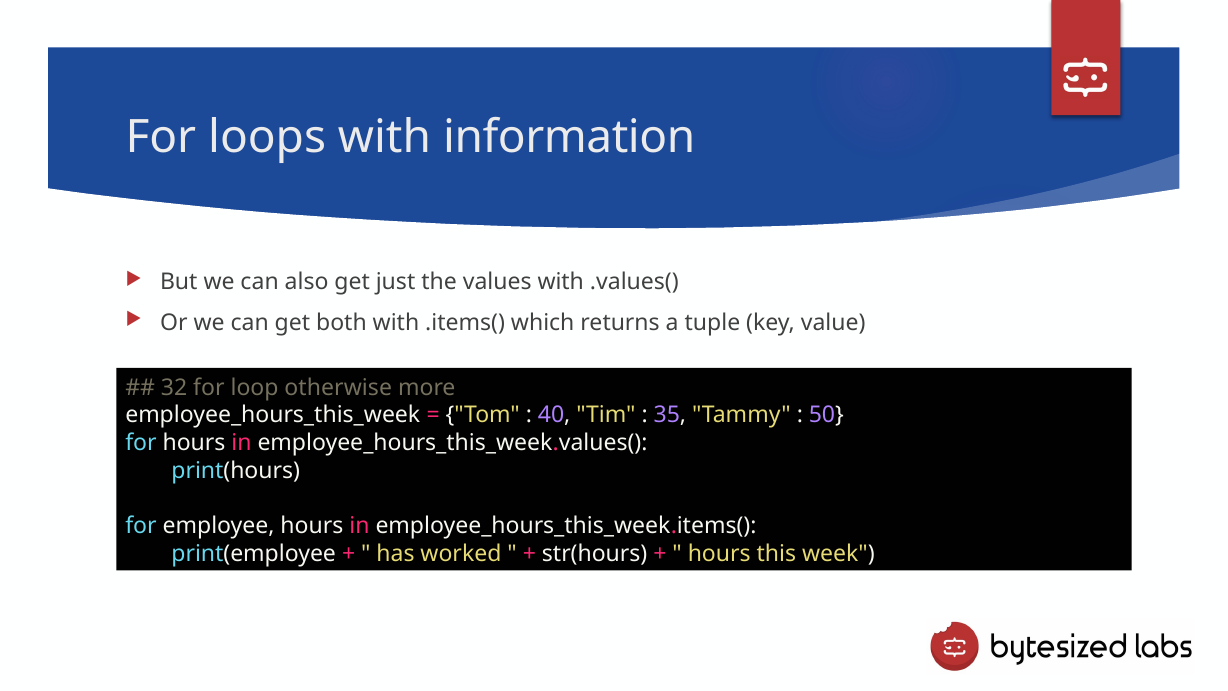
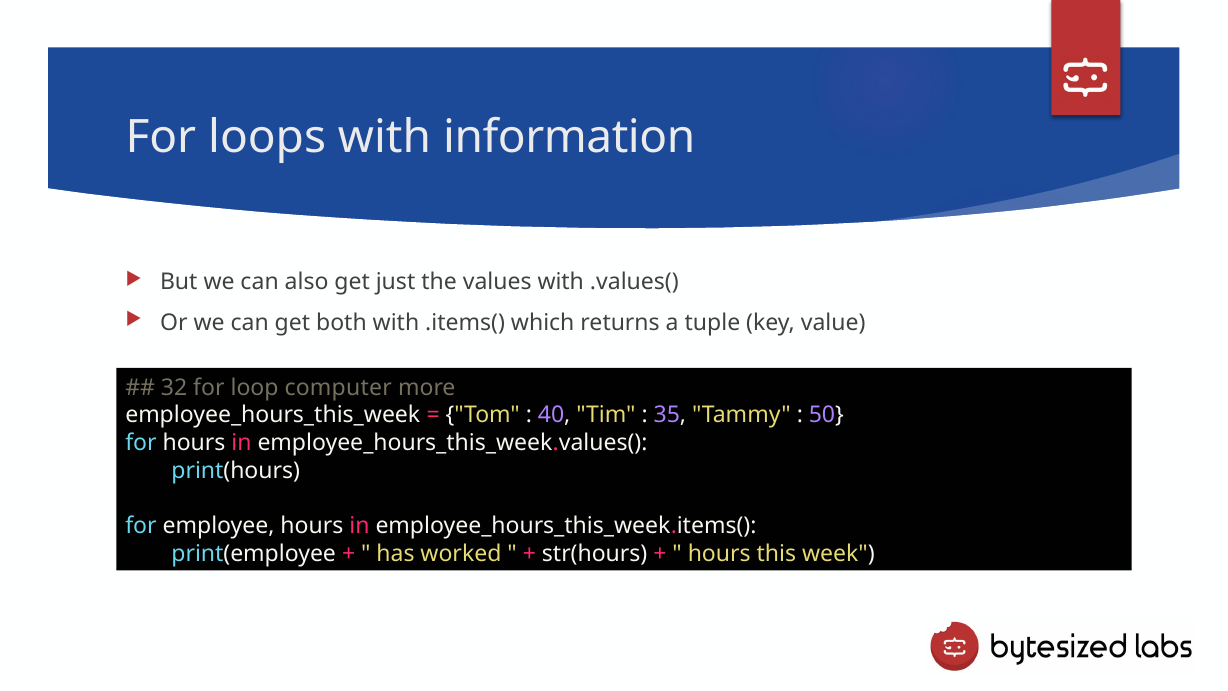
otherwise: otherwise -> computer
